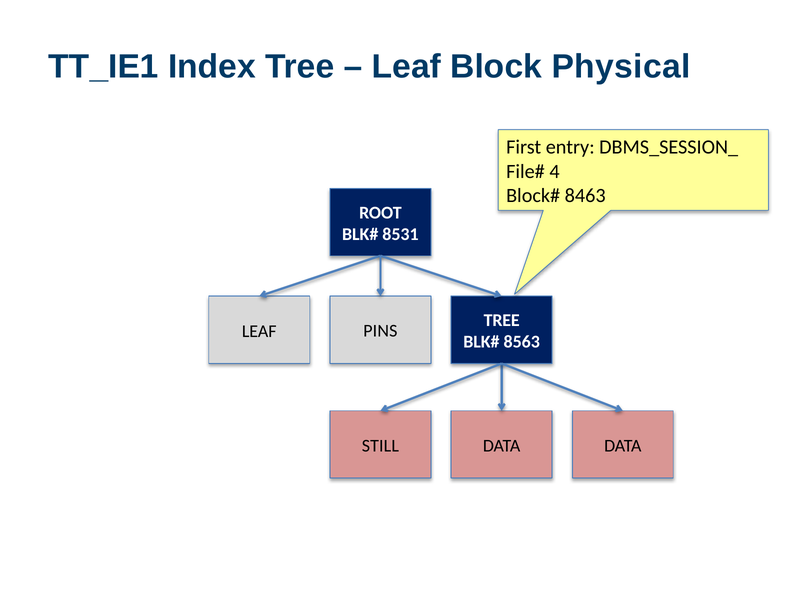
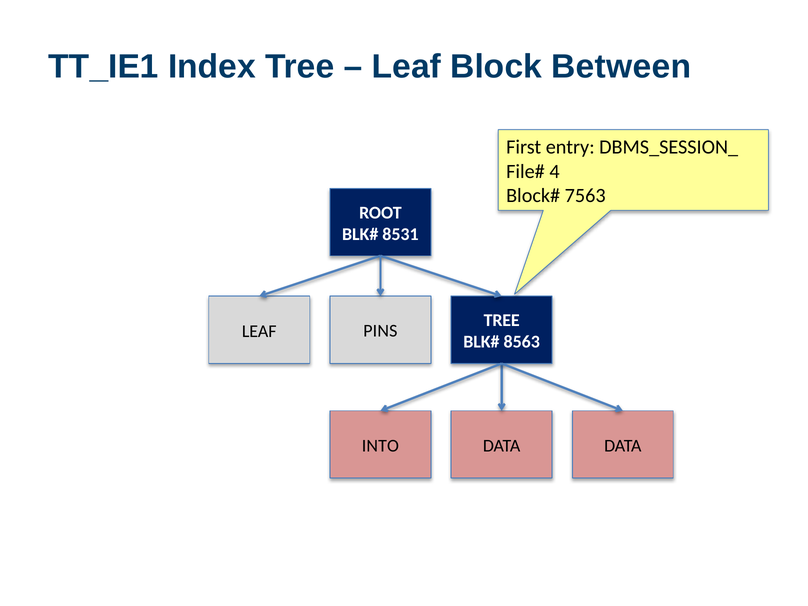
Physical: Physical -> Between
8463: 8463 -> 7563
STILL: STILL -> INTO
